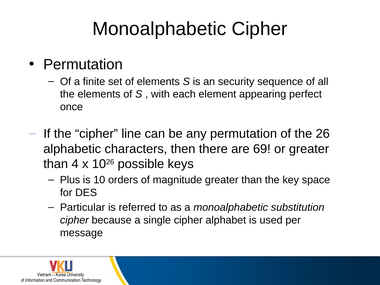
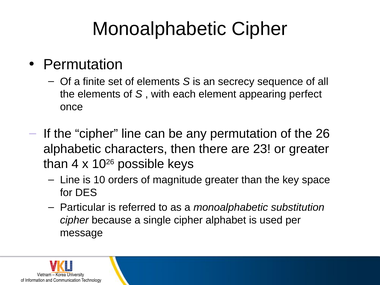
security: security -> secrecy
69: 69 -> 23
Plus at (70, 180): Plus -> Line
